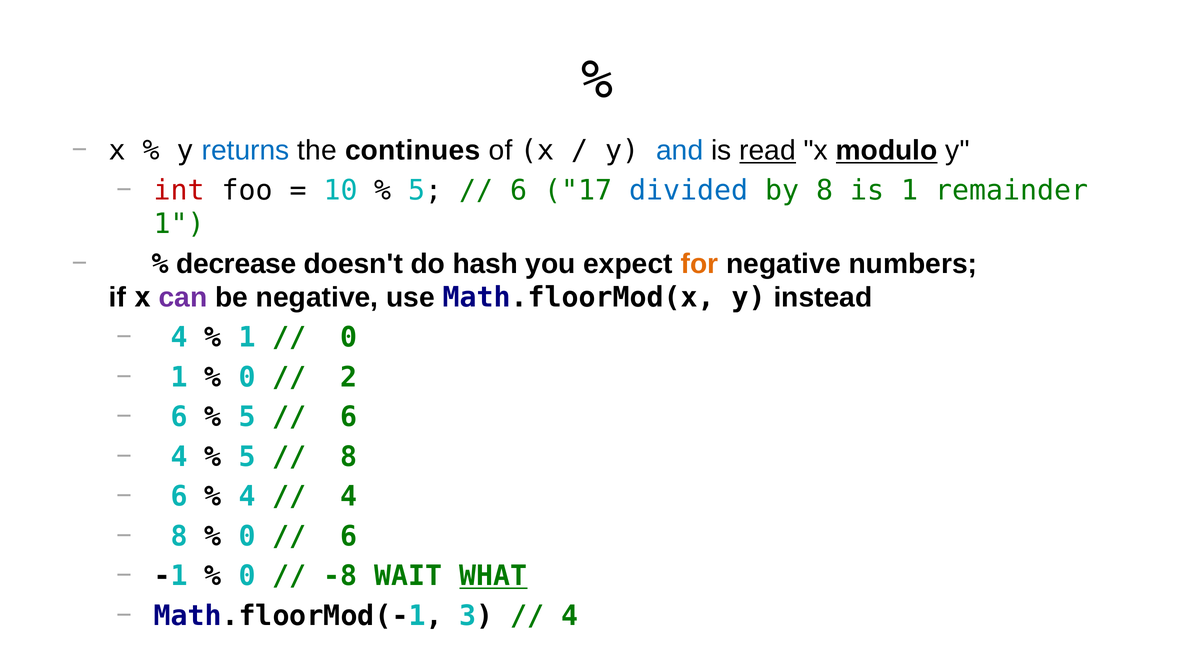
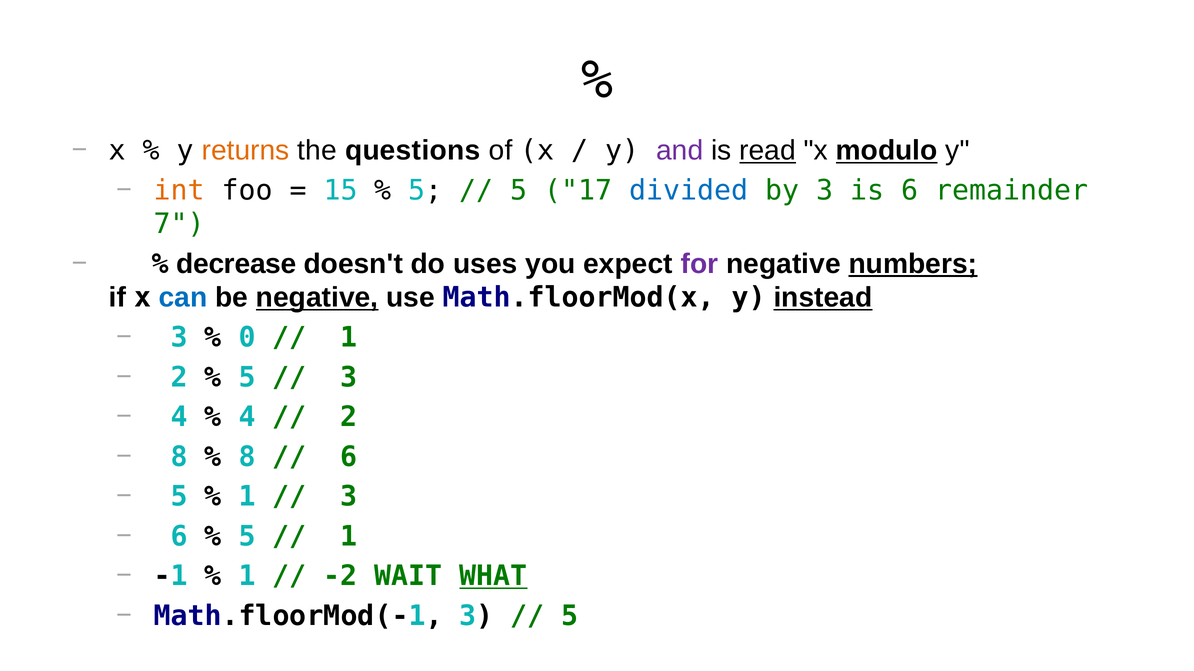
returns colour: blue -> orange
continues: continues -> questions
and colour: blue -> purple
int colour: red -> orange
10: 10 -> 15
6 at (519, 190): 6 -> 5
by 8: 8 -> 3
is 1: 1 -> 6
1 at (179, 224): 1 -> 7
hash: hash -> uses
for colour: orange -> purple
numbers underline: none -> present
can colour: purple -> blue
negative at (317, 298) underline: none -> present
instead underline: none -> present
4 at (179, 338): 4 -> 3
1 at (247, 338): 1 -> 0
0 at (349, 338): 0 -> 1
1 at (179, 378): 1 -> 2
0 at (247, 378): 0 -> 5
2 at (349, 378): 2 -> 3
6 at (179, 417): 6 -> 4
5 at (247, 417): 5 -> 4
6 at (349, 417): 6 -> 2
4 at (179, 457): 4 -> 8
5 at (247, 457): 5 -> 8
8 at (349, 457): 8 -> 6
6 at (179, 497): 6 -> 5
4 at (247, 497): 4 -> 1
4 at (349, 497): 4 -> 3
8 at (179, 537): 8 -> 6
0 at (247, 537): 0 -> 5
6 at (349, 537): 6 -> 1
0 at (247, 577): 0 -> 1
-8: -8 -> -2
4 at (570, 617): 4 -> 5
